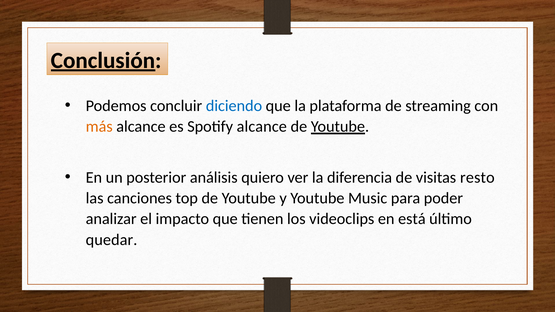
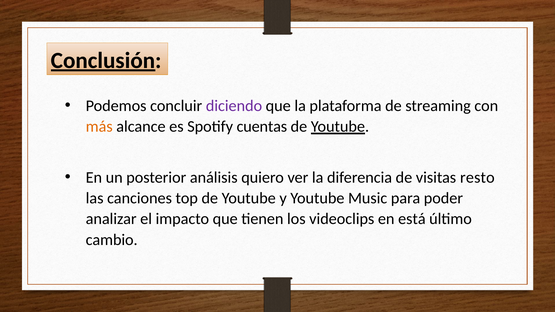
diciendo colour: blue -> purple
Spotify alcance: alcance -> cuentas
quedar: quedar -> cambio
